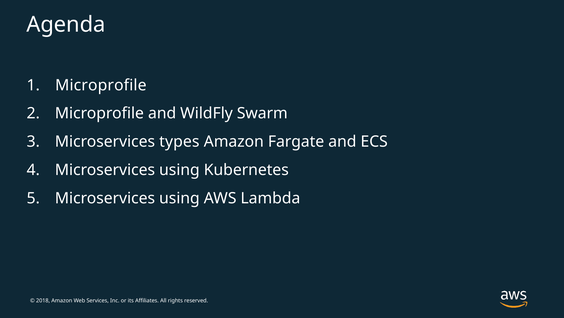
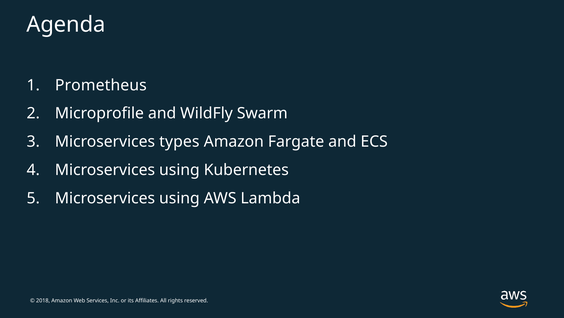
Microprofile at (101, 85): Microprofile -> Prometheus
